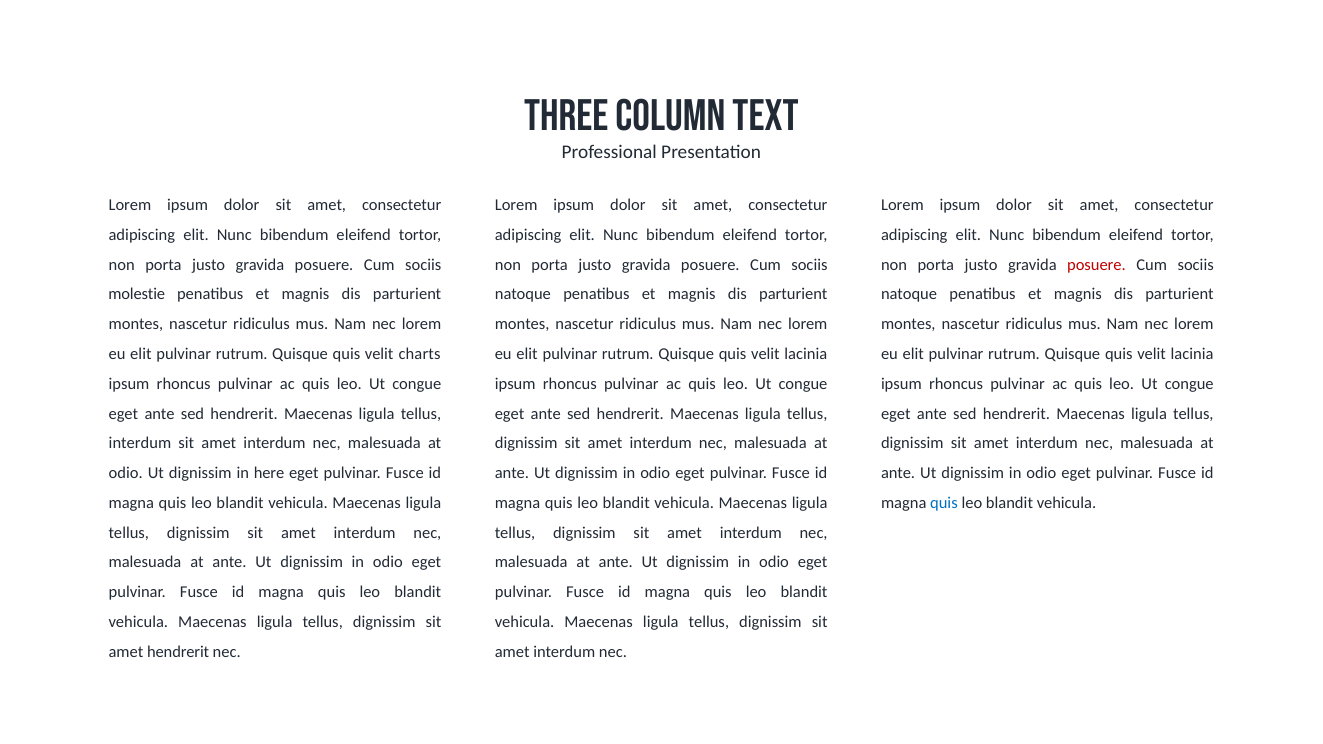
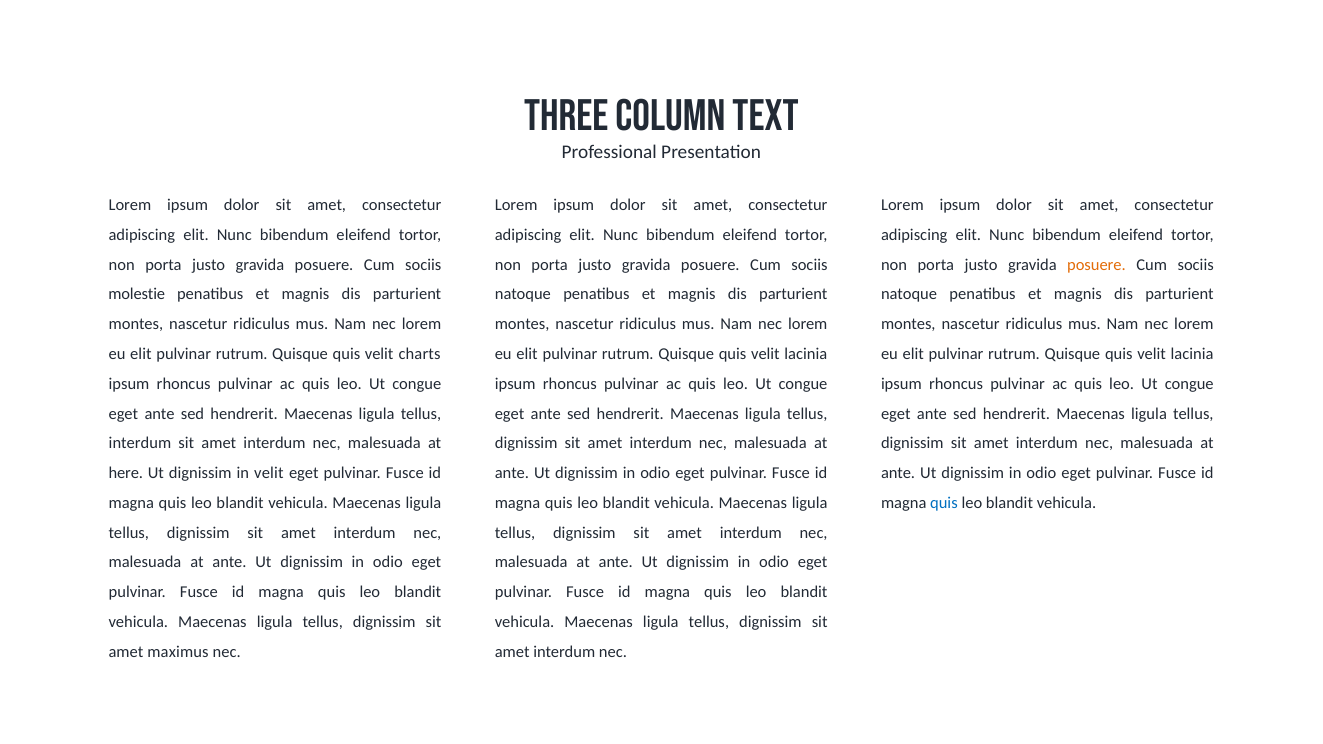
posuere at (1096, 265) colour: red -> orange
odio at (126, 473): odio -> here
in here: here -> velit
amet hendrerit: hendrerit -> maximus
